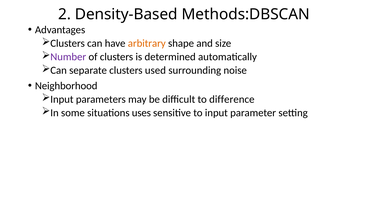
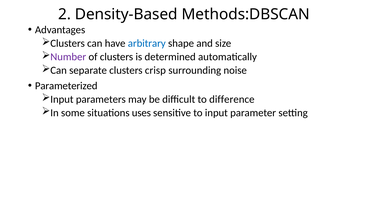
arbitrary colour: orange -> blue
used: used -> crisp
Neighborhood: Neighborhood -> Parameterized
